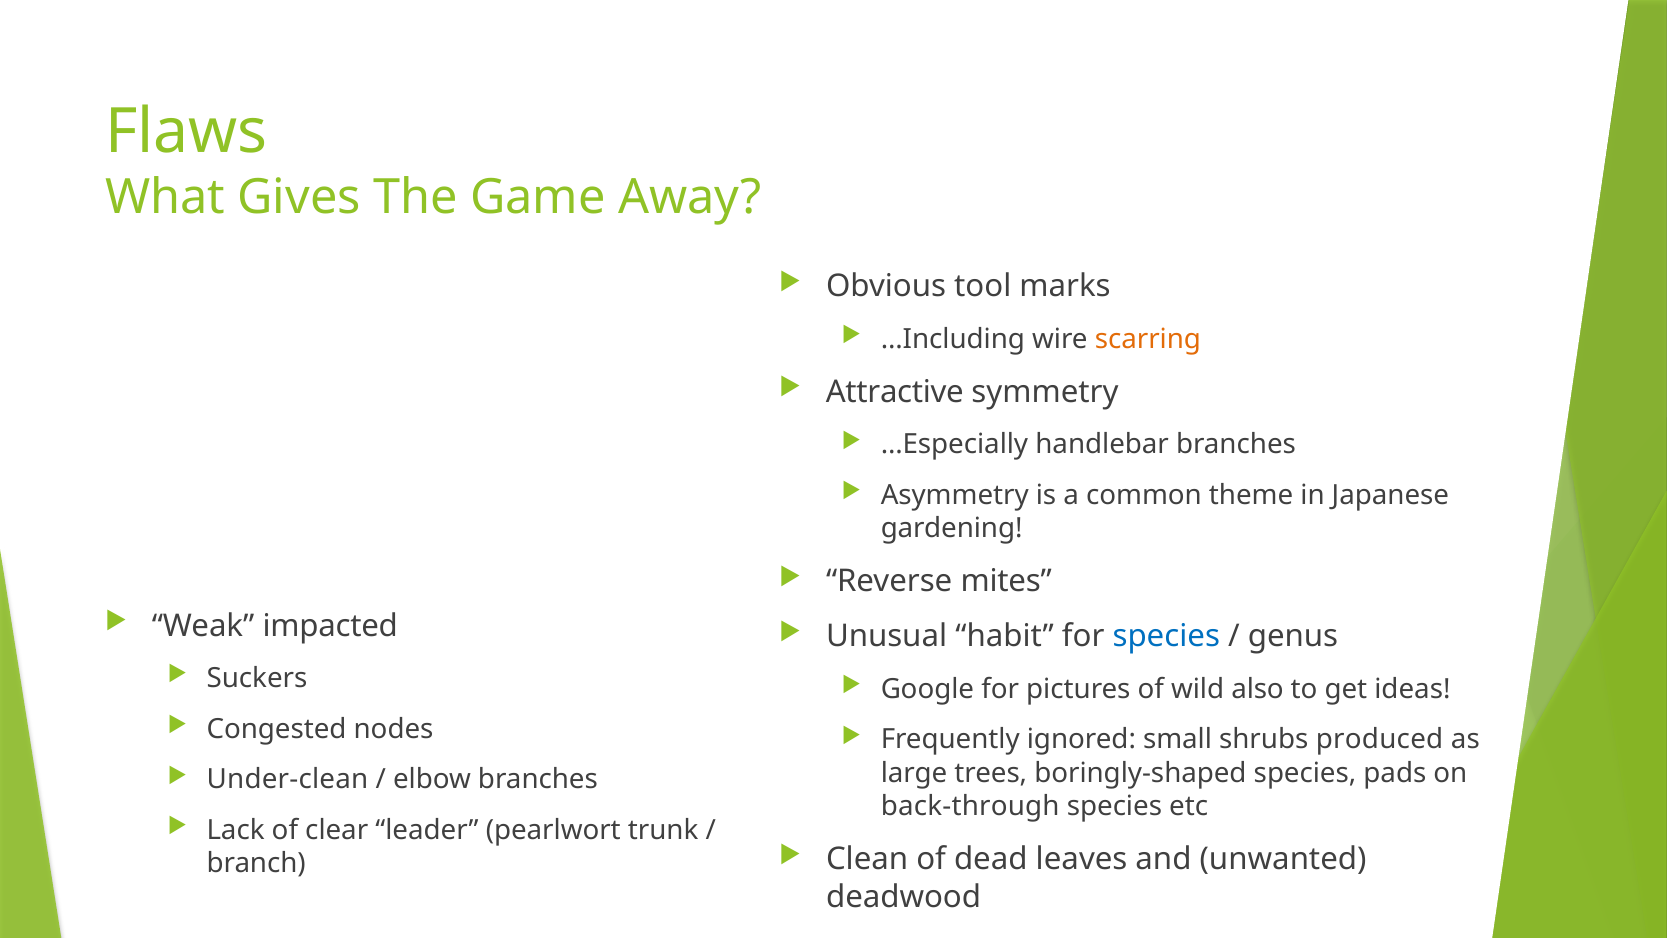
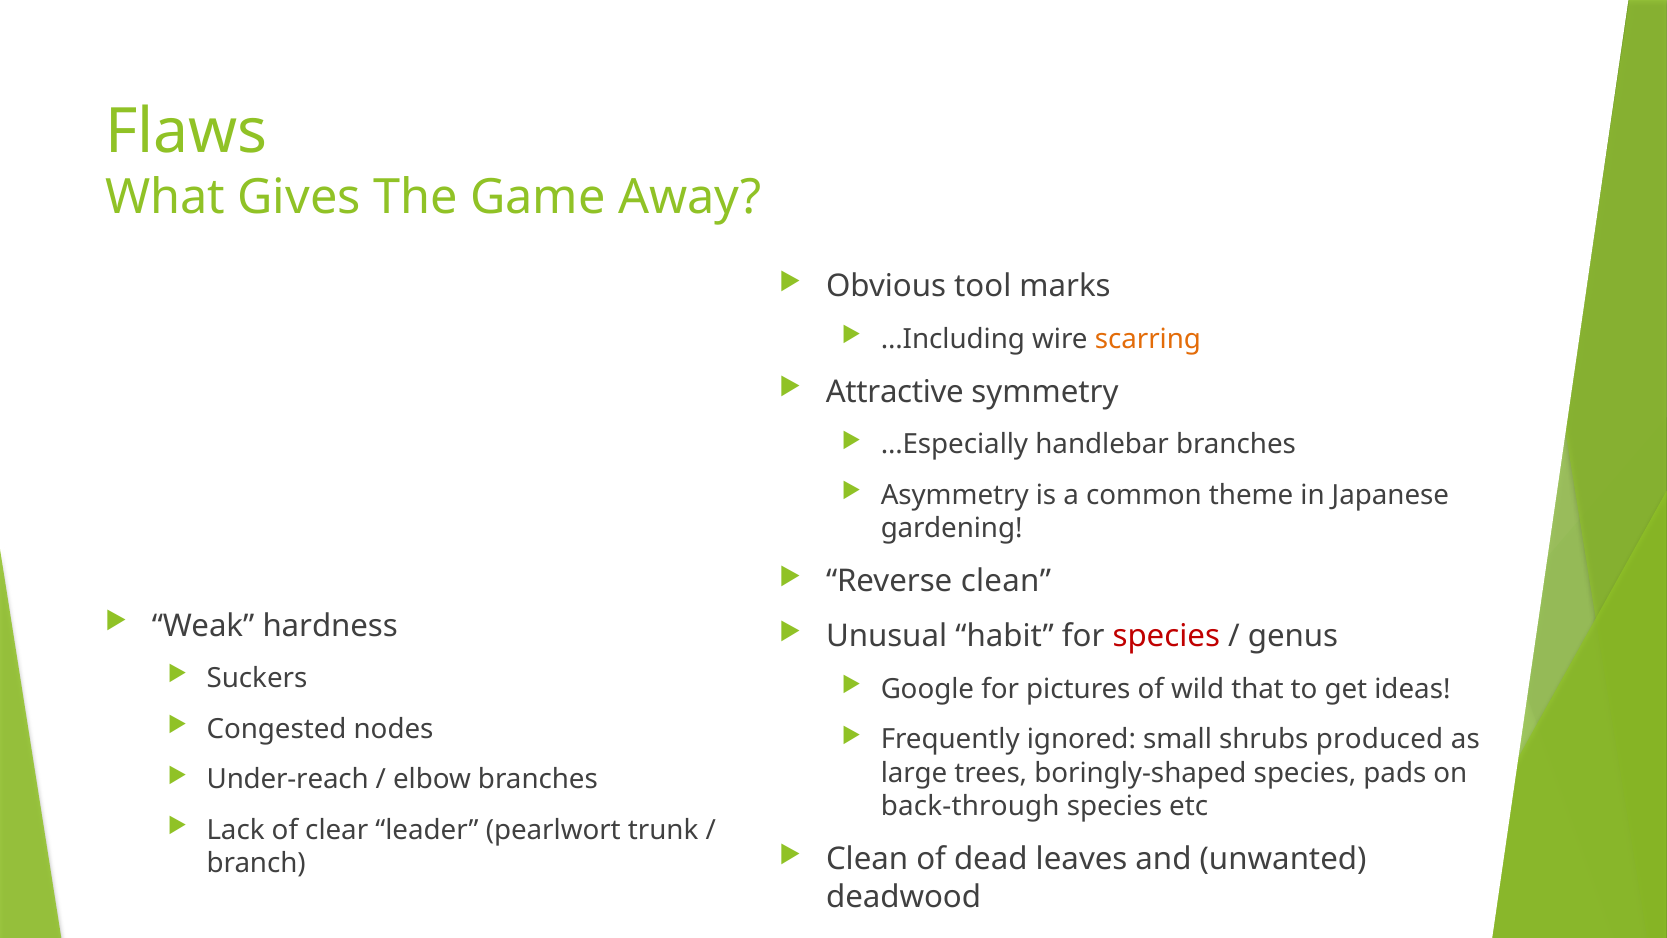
Reverse mites: mites -> clean
impacted: impacted -> hardness
species at (1166, 636) colour: blue -> red
also: also -> that
Under-clean: Under-clean -> Under-reach
